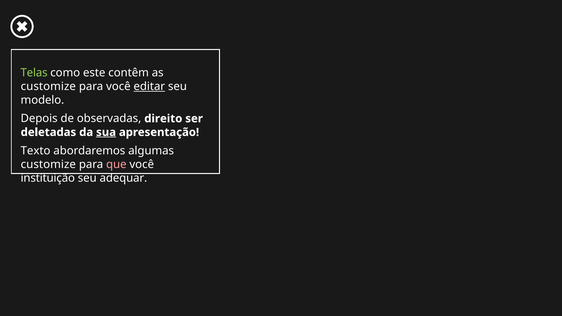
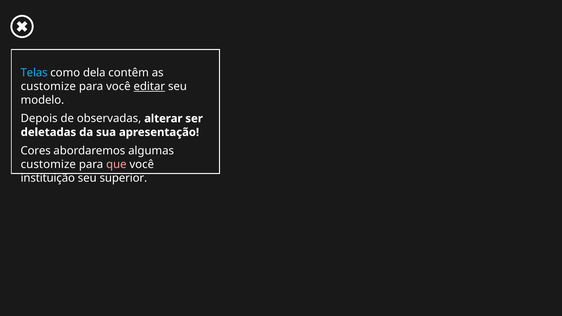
Telas colour: light green -> light blue
este: este -> dela
direito: direito -> alterar
sua underline: present -> none
Texto: Texto -> Cores
adequar: adequar -> superior
